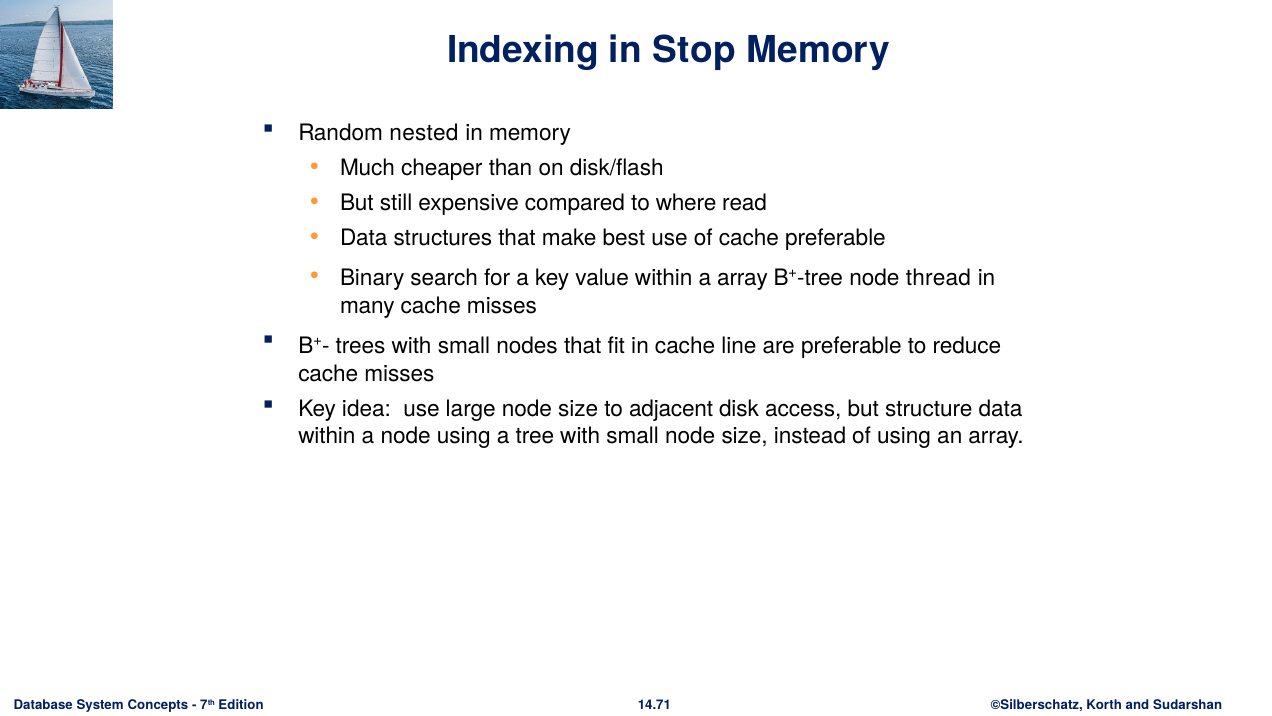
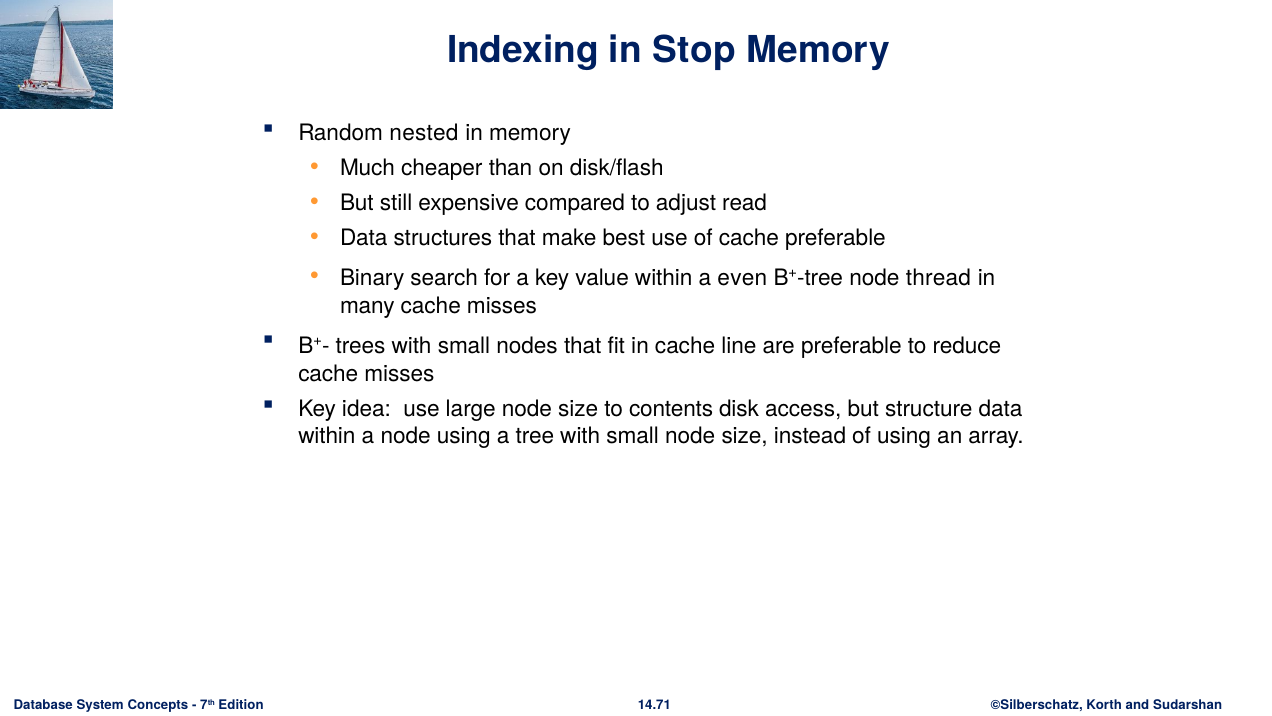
where: where -> adjust
a array: array -> even
adjacent: adjacent -> contents
